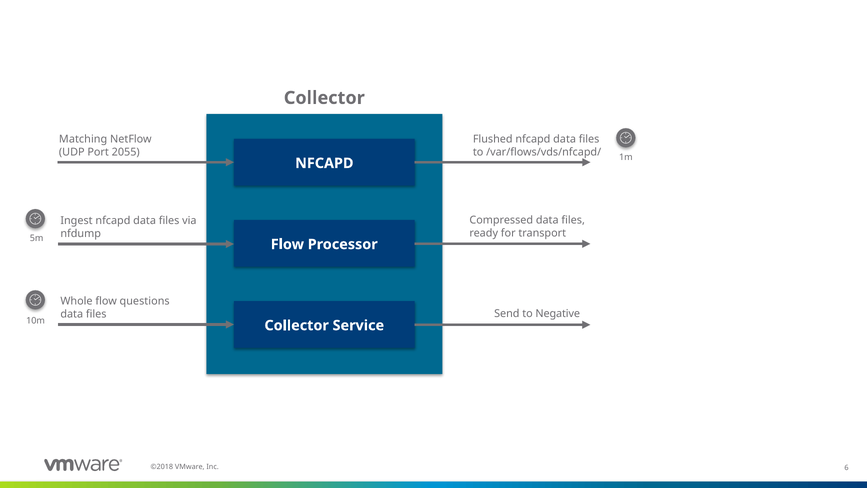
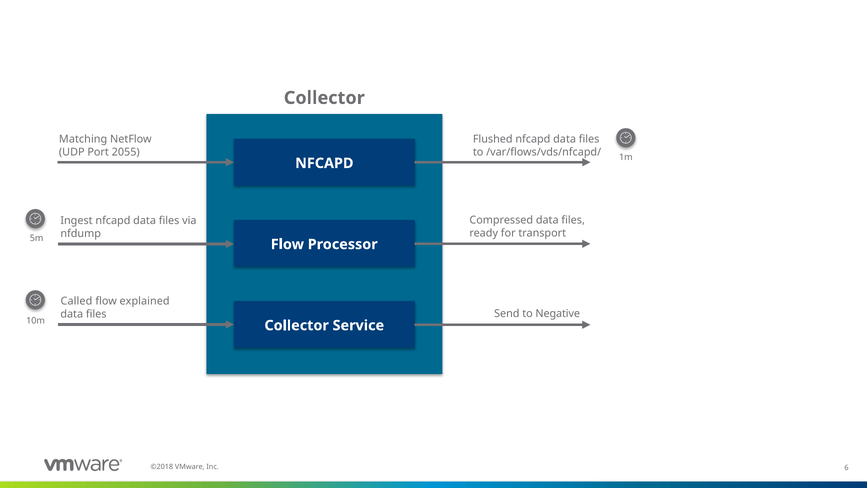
Whole: Whole -> Called
questions: questions -> explained
